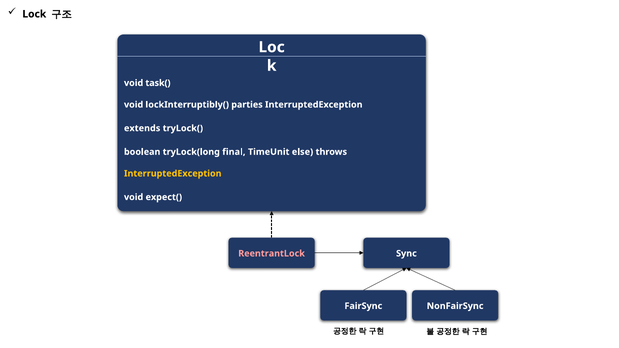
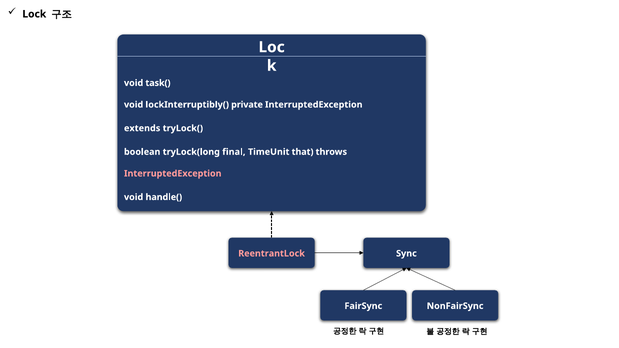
parties: parties -> private
else: else -> that
InterruptedException at (173, 174) colour: yellow -> pink
expect(: expect( -> handle(
